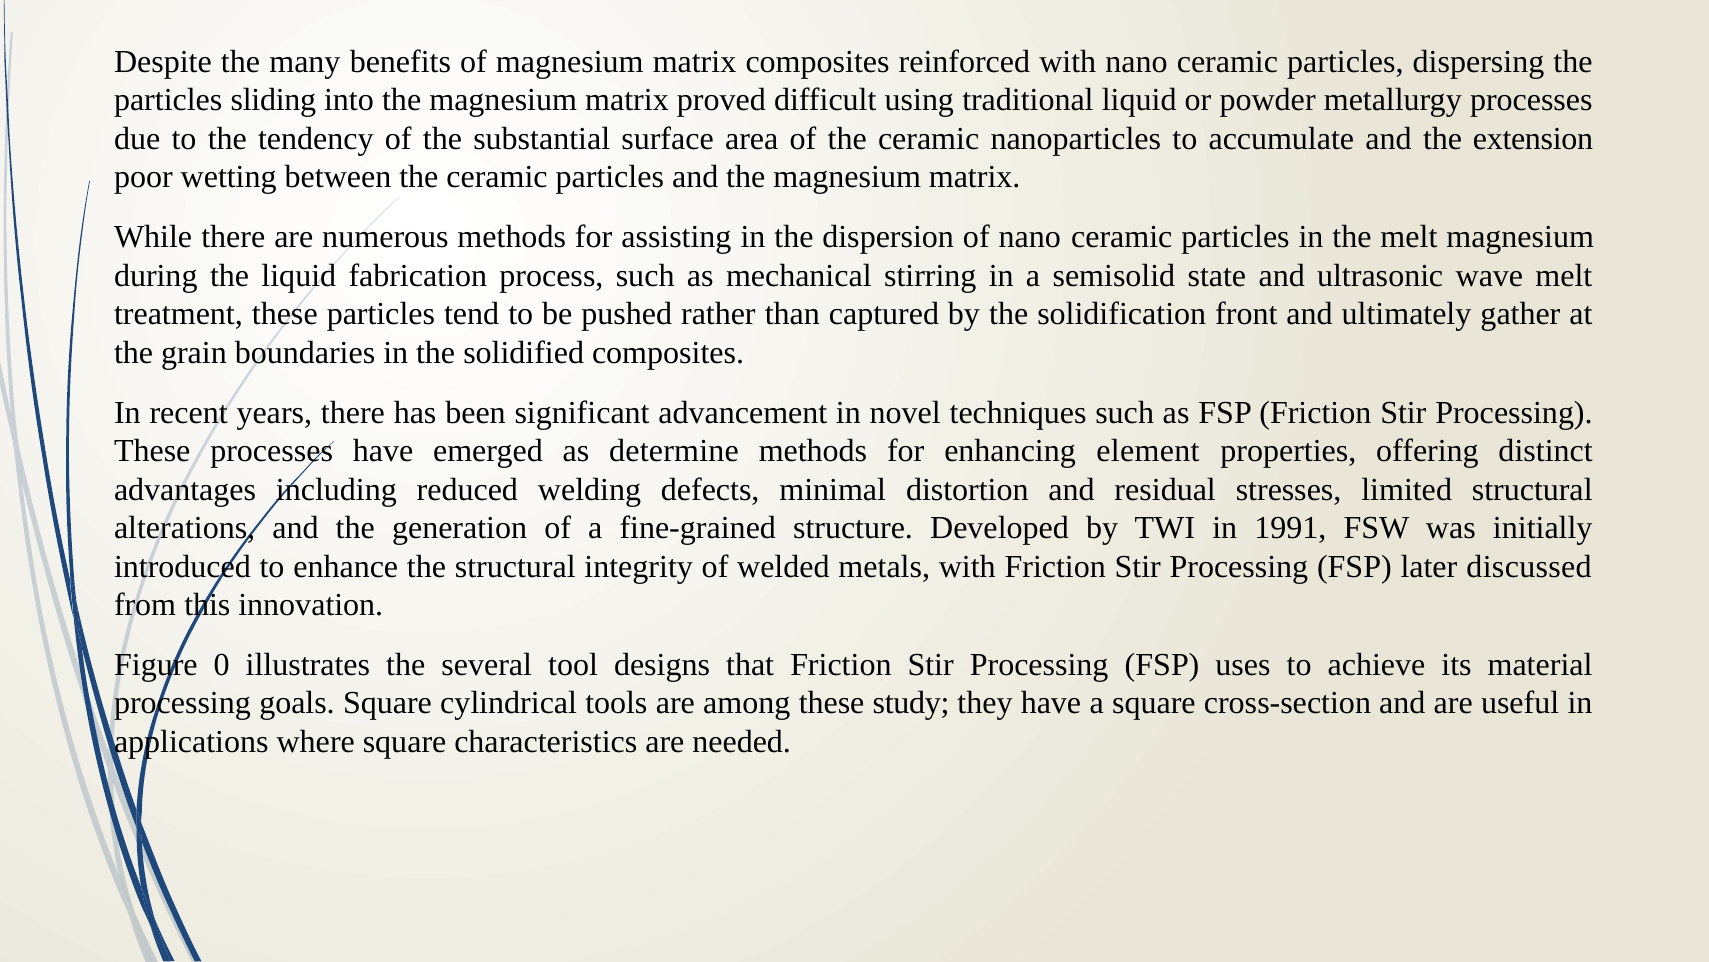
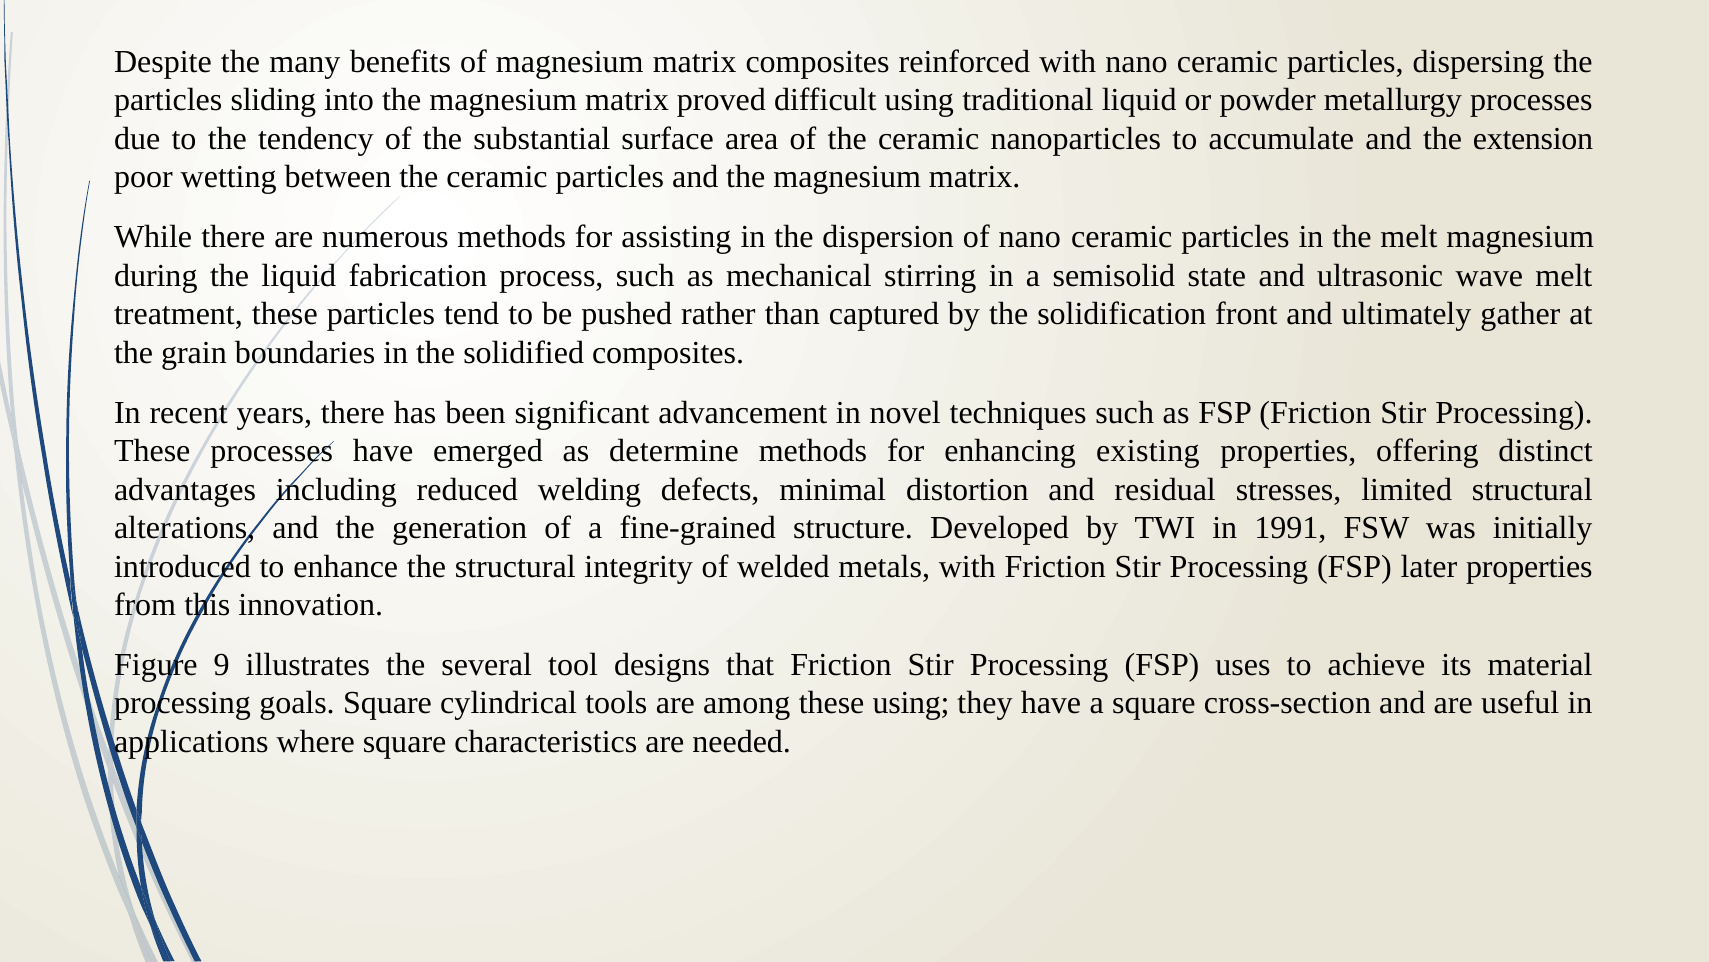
element: element -> existing
later discussed: discussed -> properties
0: 0 -> 9
these study: study -> using
